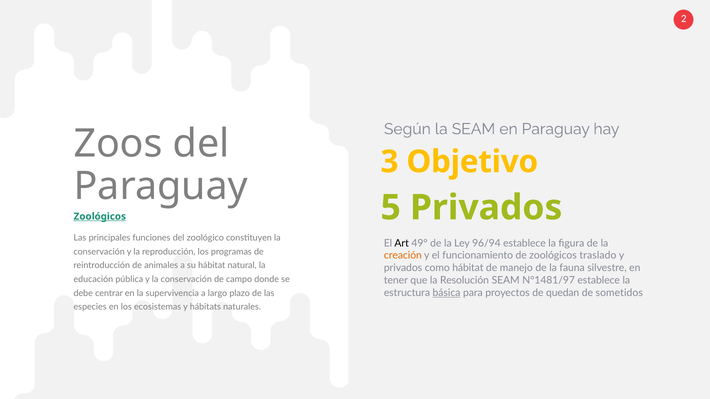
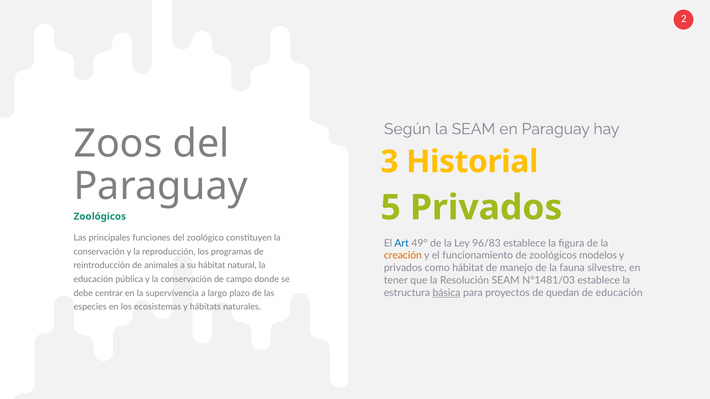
Objetivo: Objetivo -> Historial
Zoológicos at (100, 217) underline: present -> none
Art colour: black -> blue
96/94: 96/94 -> 96/83
traslado: traslado -> modelos
N°1481/97: N°1481/97 -> N°1481/03
de sometidos: sometidos -> educación
